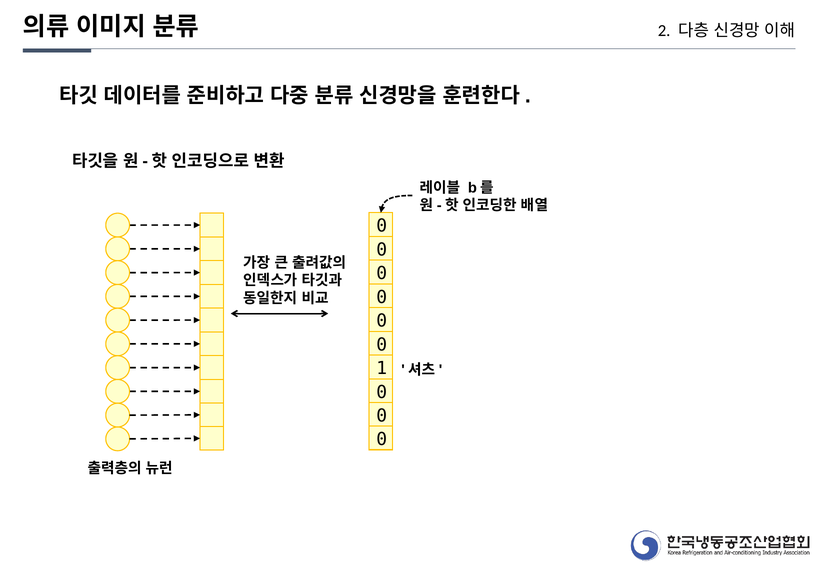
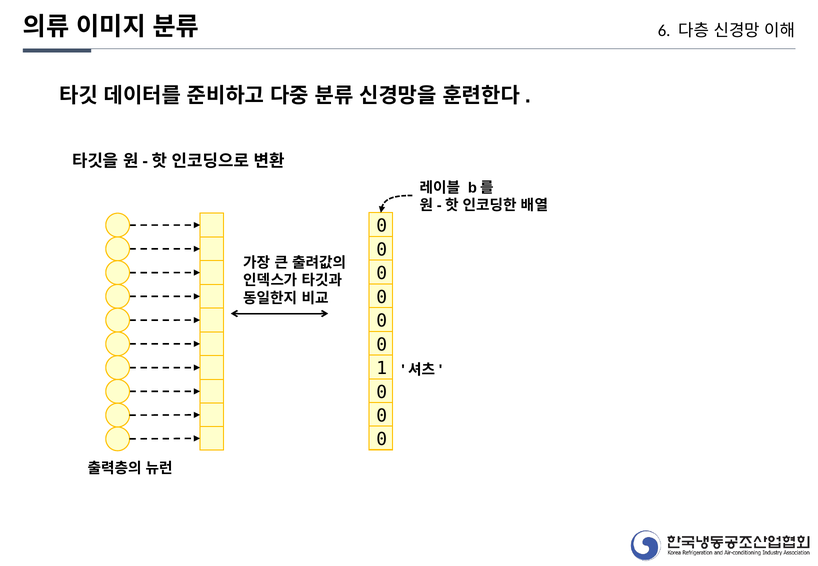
2: 2 -> 6
